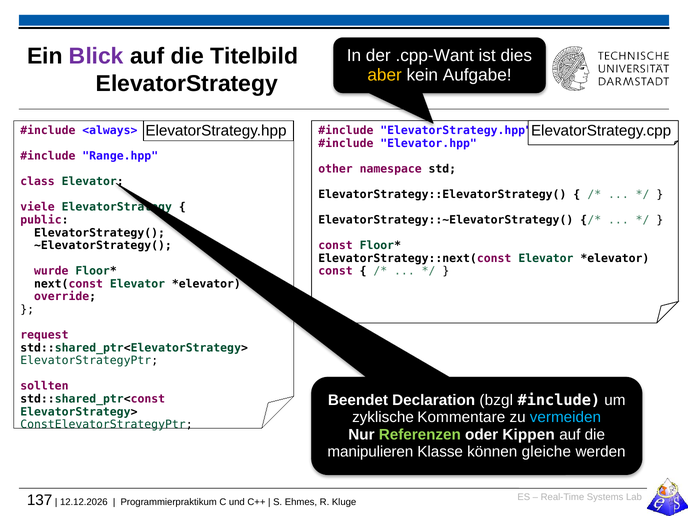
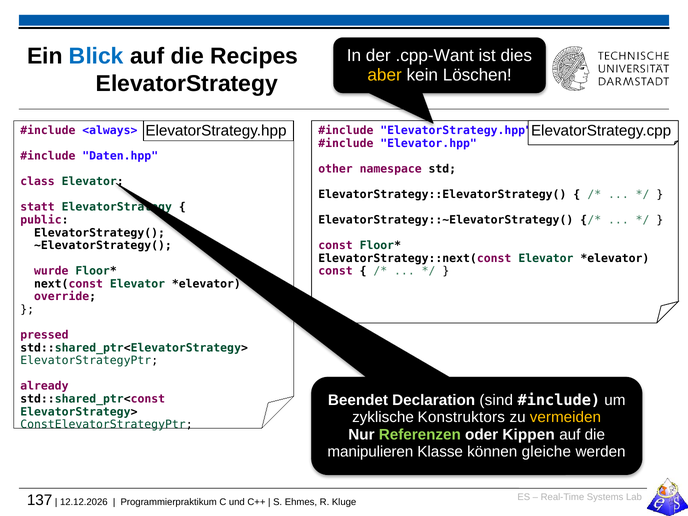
Blick colour: purple -> blue
Titelbild: Titelbild -> Recipes
Aufgabe: Aufgabe -> Löschen
Range.hpp: Range.hpp -> Daten.hpp
viele: viele -> statt
request: request -> pressed
sollten: sollten -> already
bzgl: bzgl -> sind
Kommentare: Kommentare -> Konstruktors
vermeiden colour: light blue -> yellow
